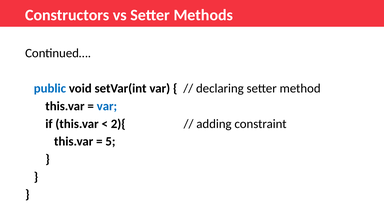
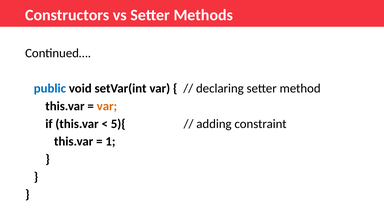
var at (107, 106) colour: blue -> orange
2){: 2){ -> 5){
5: 5 -> 1
